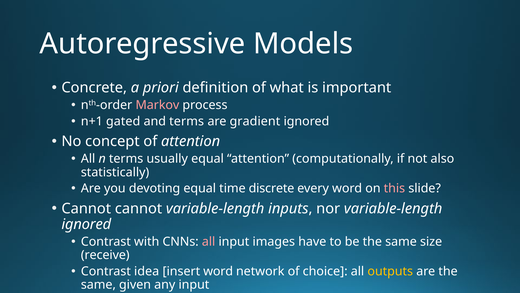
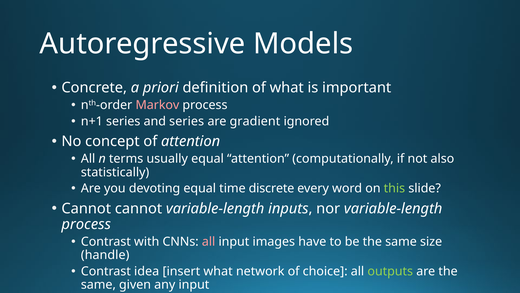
n+1 gated: gated -> series
and terms: terms -> series
this colour: pink -> light green
ignored at (86, 224): ignored -> process
receive: receive -> handle
insert word: word -> what
outputs colour: yellow -> light green
